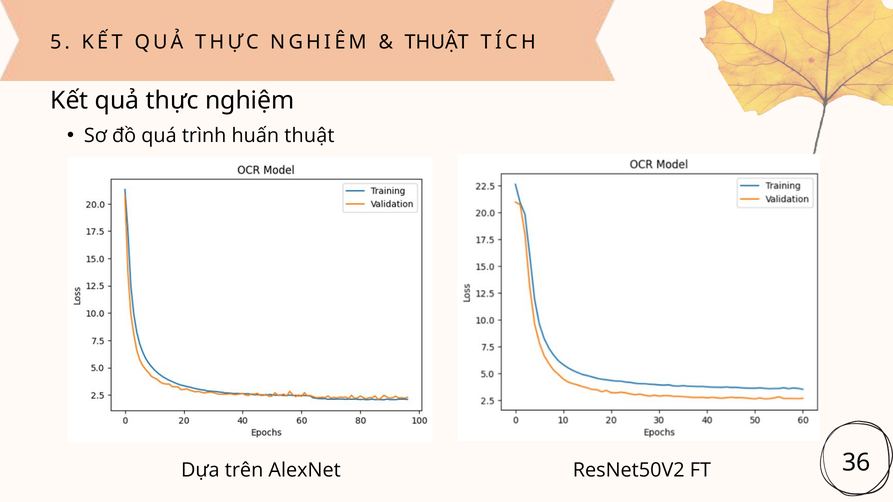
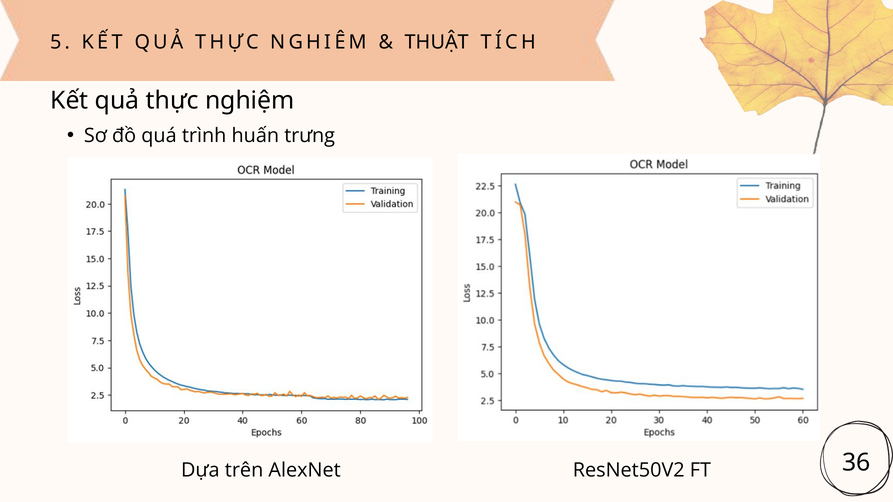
huấn thuật: thuật -> trưng
